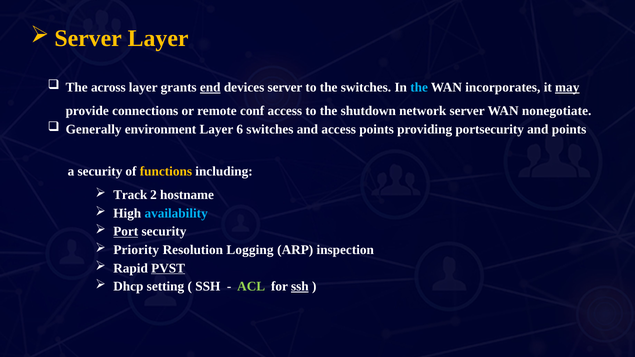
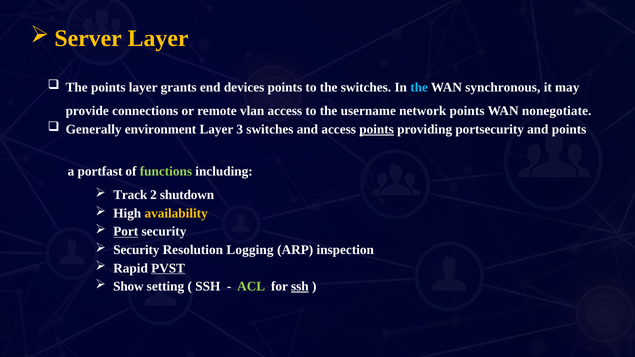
The across: across -> points
end underline: present -> none
devices server: server -> points
incorporates: incorporates -> synchronous
may underline: present -> none
conf: conf -> vlan
shutdown: shutdown -> username
network server: server -> points
6: 6 -> 3
points at (377, 129) underline: none -> present
a security: security -> portfast
functions colour: yellow -> light green
hostname: hostname -> shutdown
availability colour: light blue -> yellow
Priority at (136, 250): Priority -> Security
Dhcp: Dhcp -> Show
